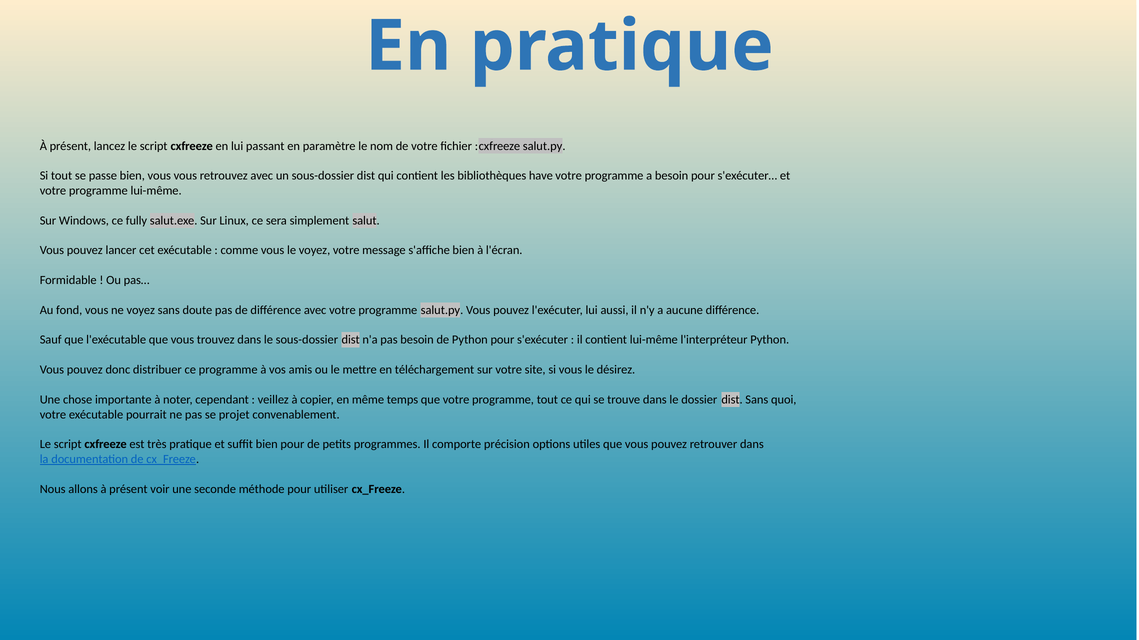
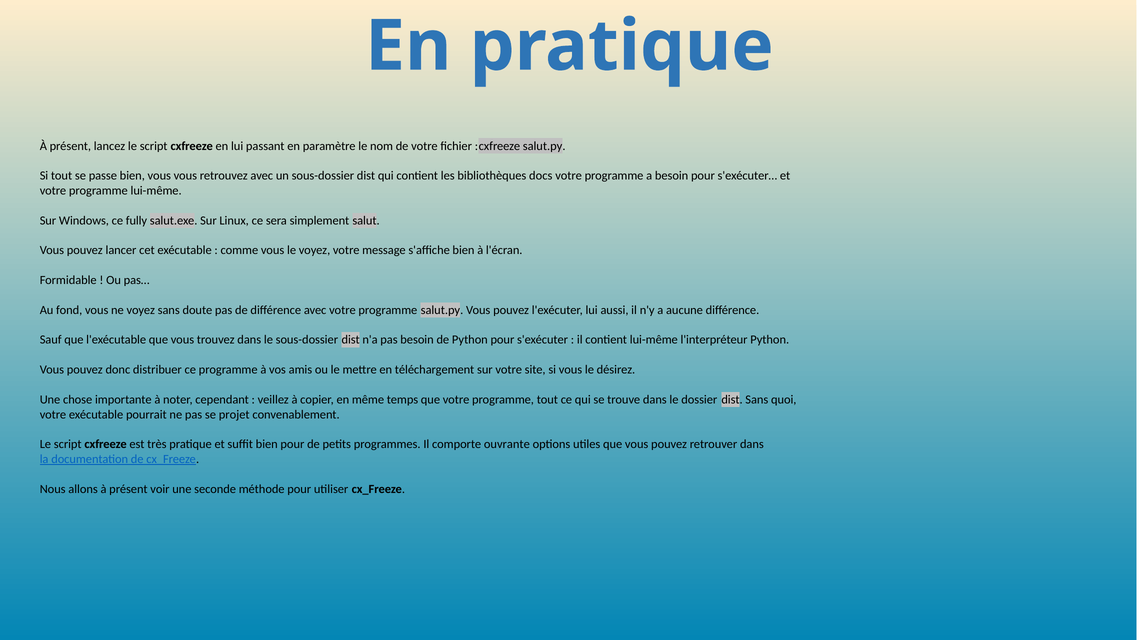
have: have -> docs
précision: précision -> ouvrante
